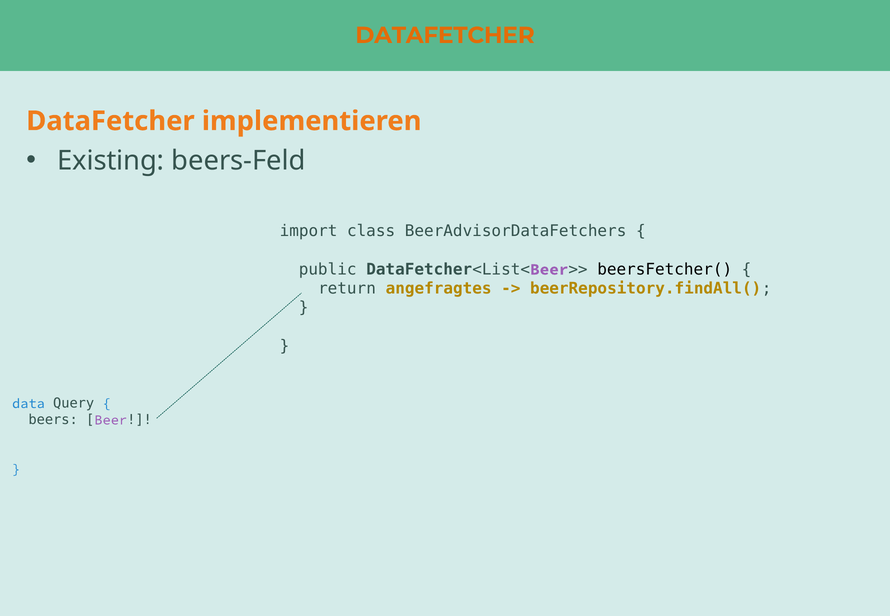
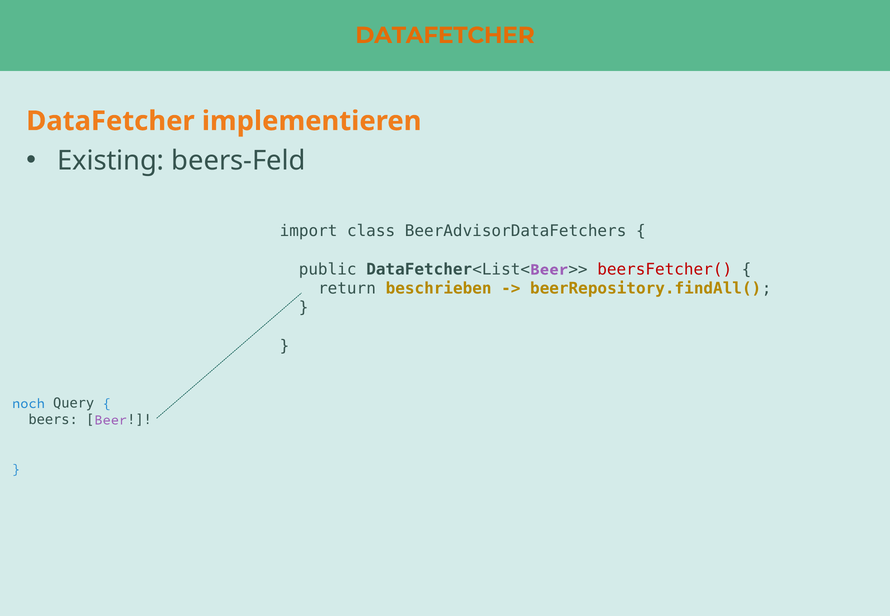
beersFetcher( colour: black -> red
angefragtes: angefragtes -> beschrieben
data: data -> noch
